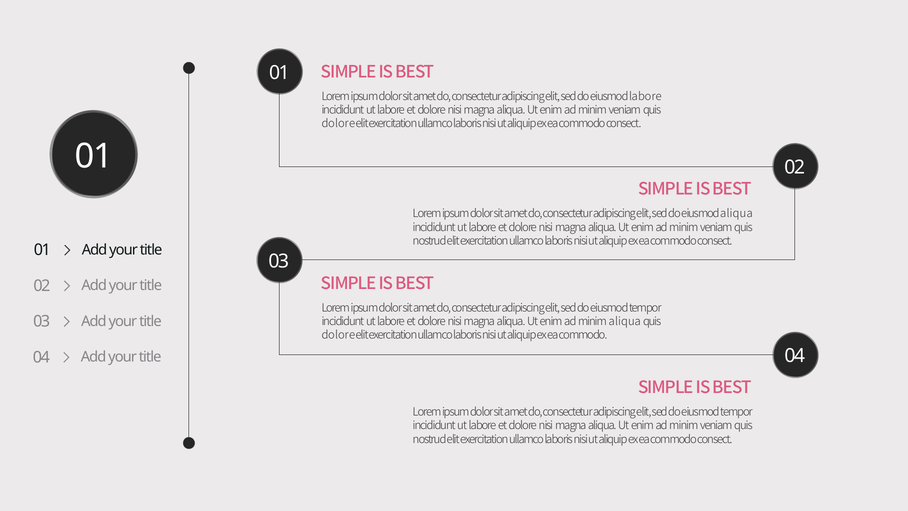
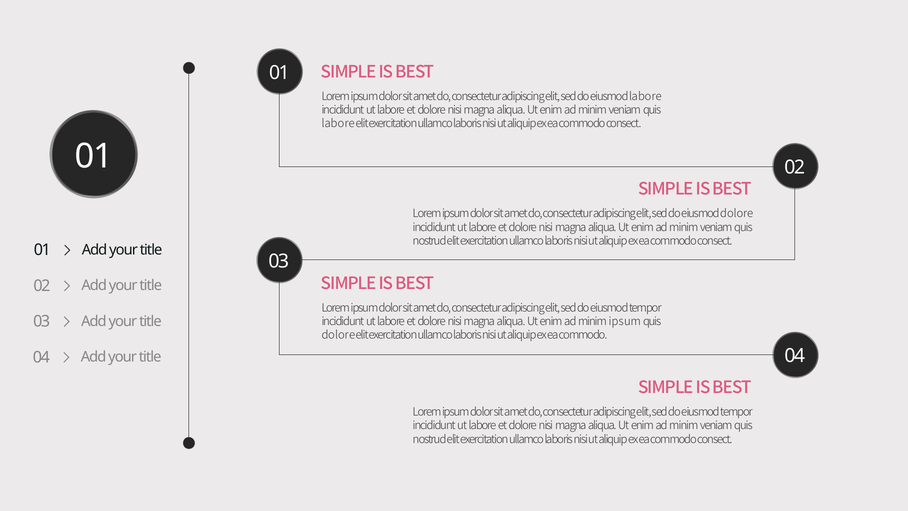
dolore at (338, 124): dolore -> labore
eiusmod aliqua: aliqua -> dolore
minim aliqua: aliqua -> ipsum
